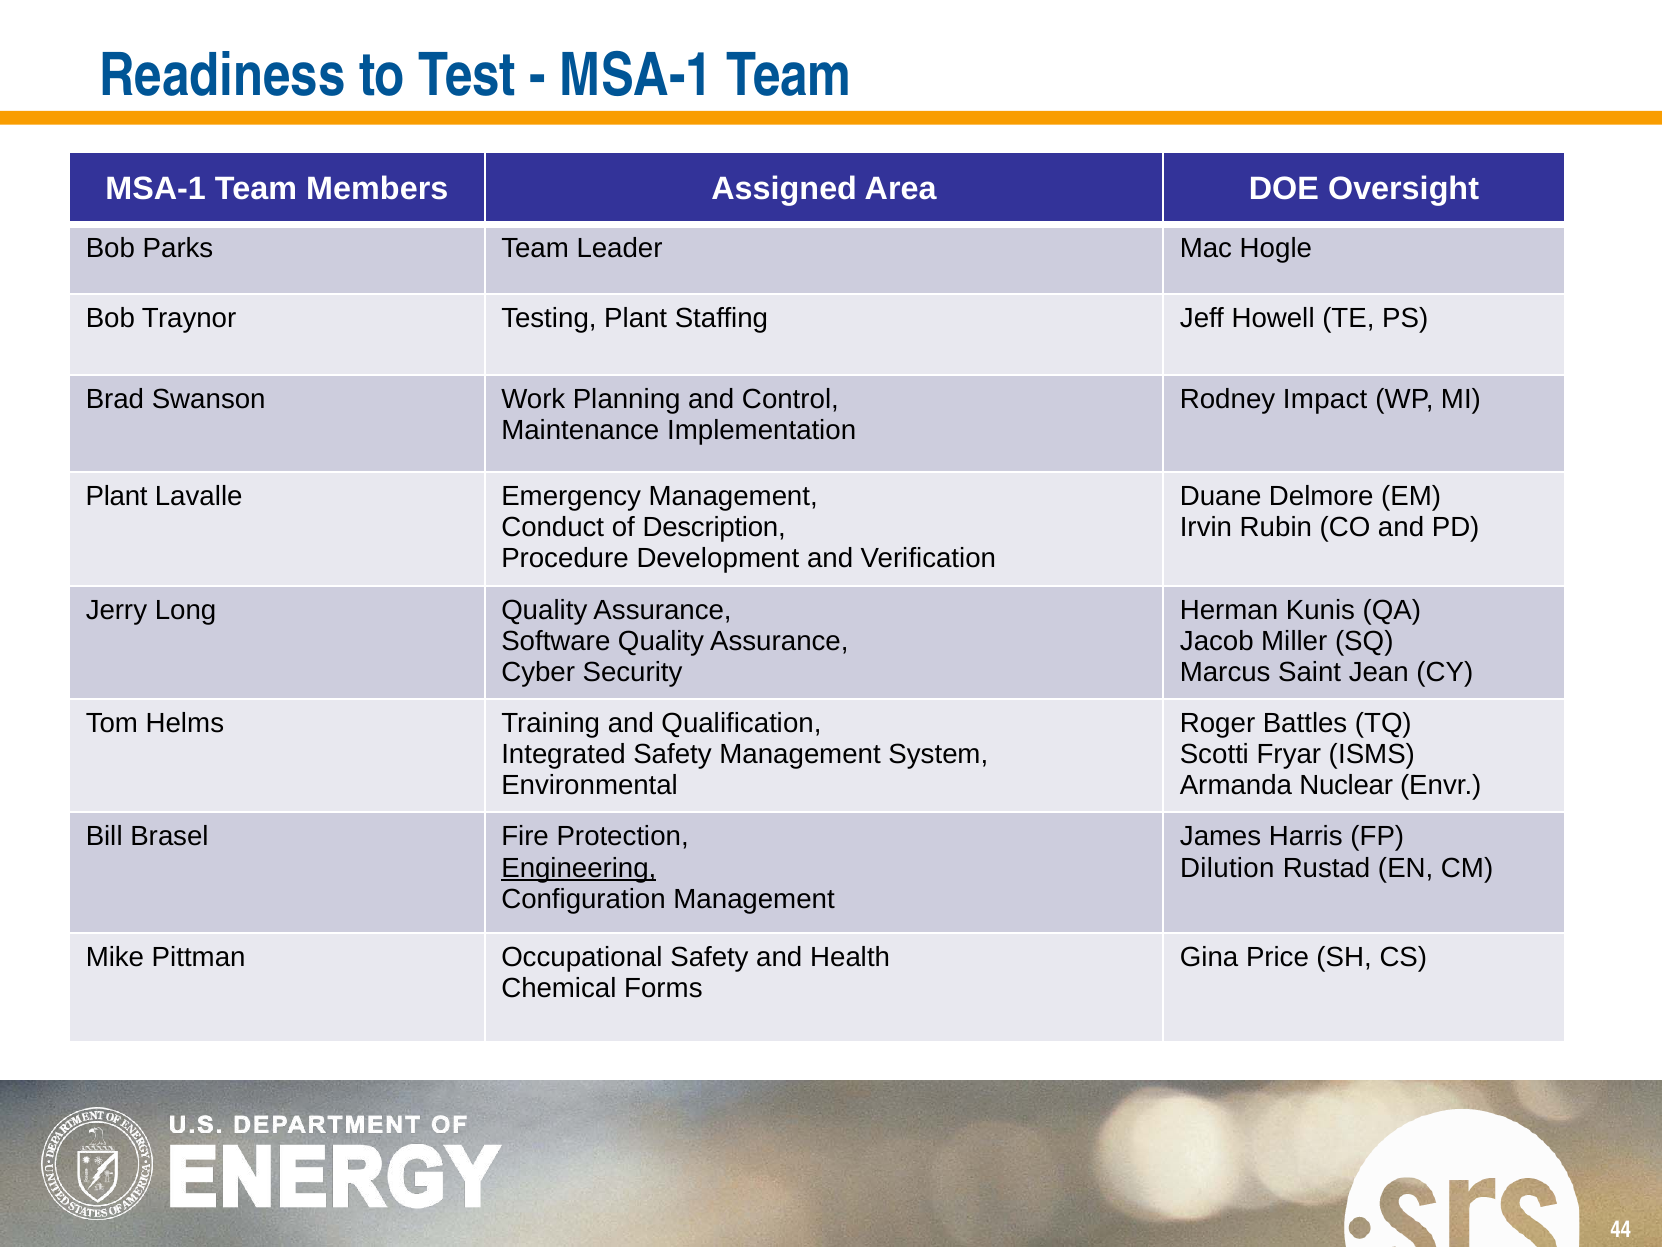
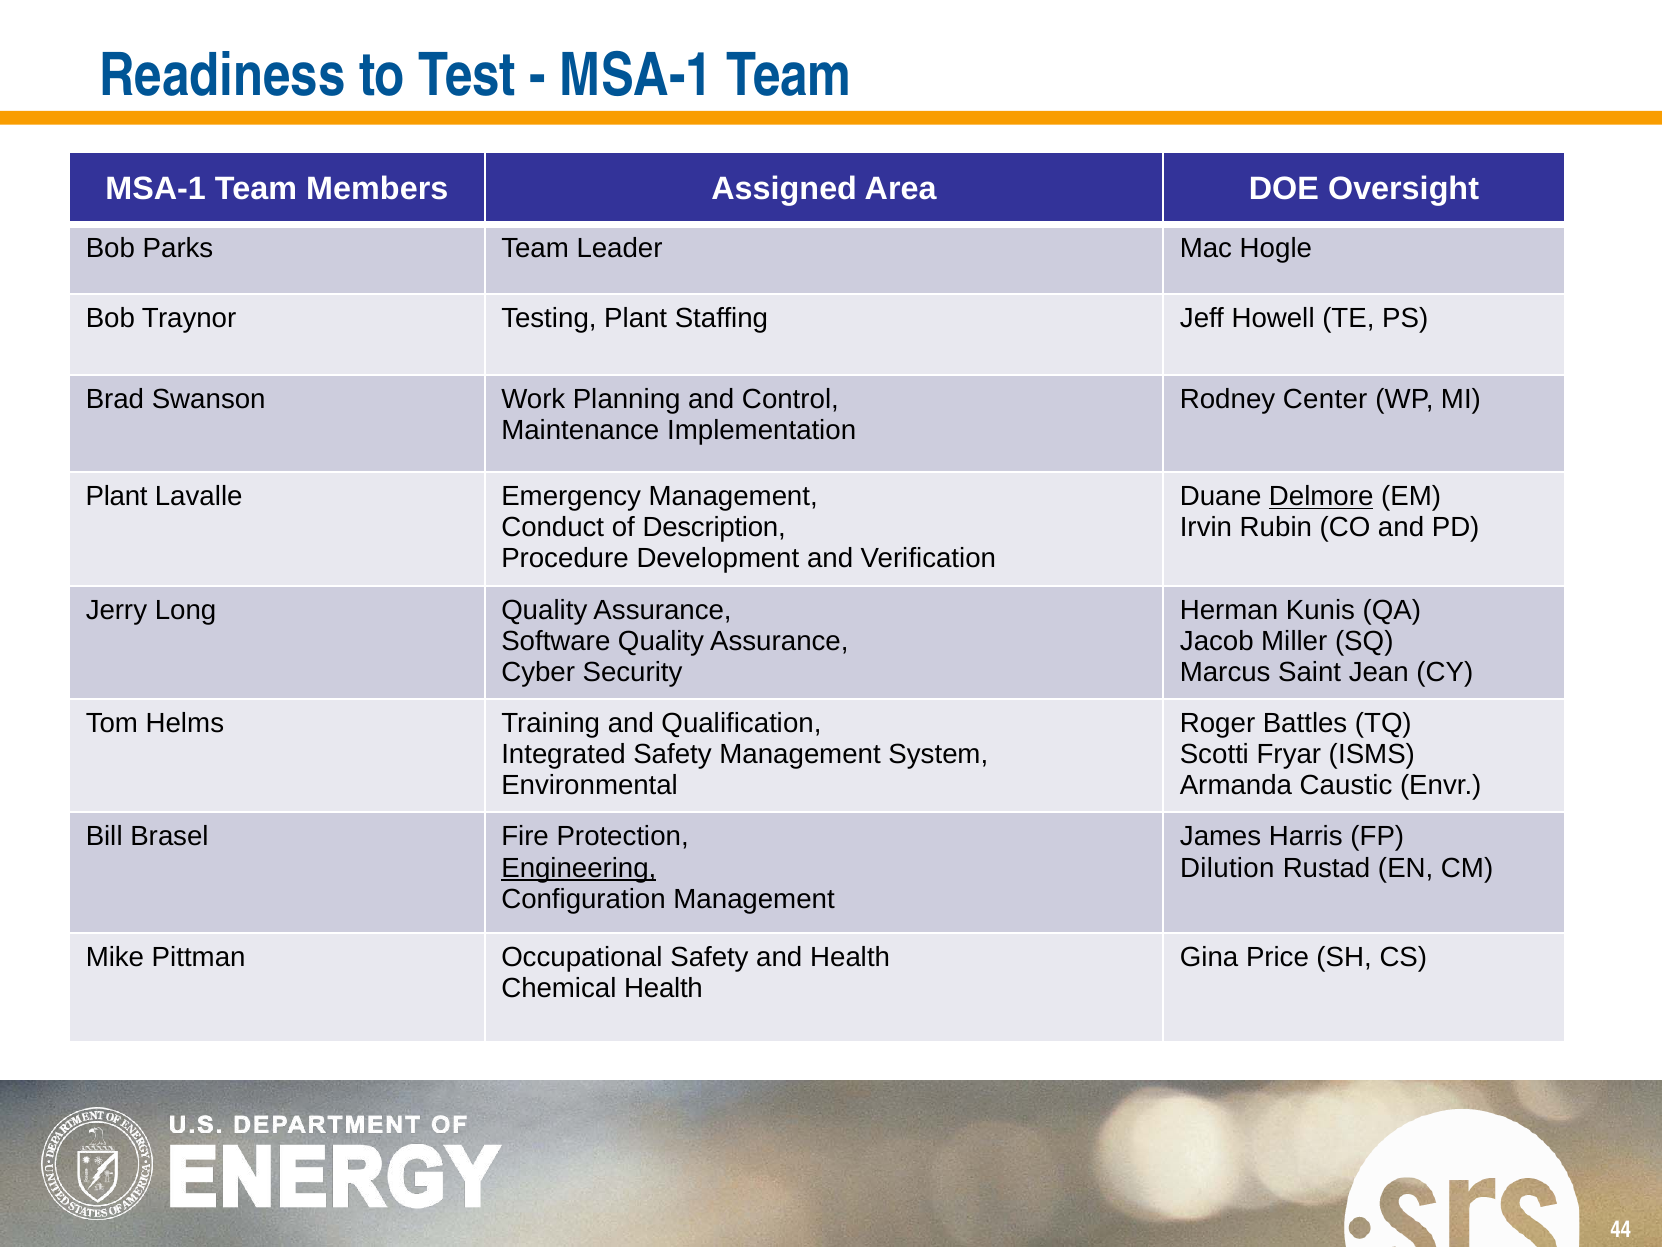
Impact: Impact -> Center
Delmore underline: none -> present
Nuclear: Nuclear -> Caustic
Chemical Forms: Forms -> Health
